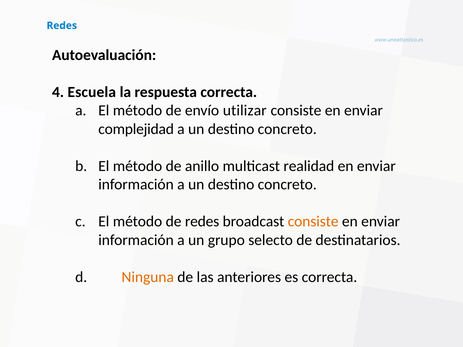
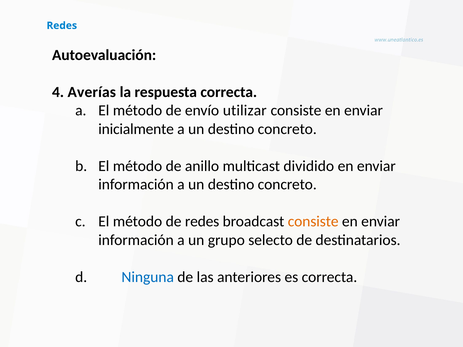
Escuela: Escuela -> Averías
complejidad: complejidad -> inicialmente
realidad: realidad -> dividido
Ninguna colour: orange -> blue
